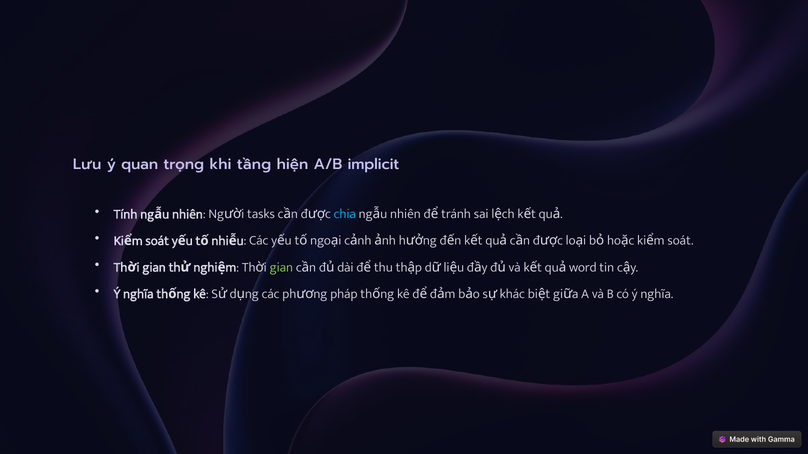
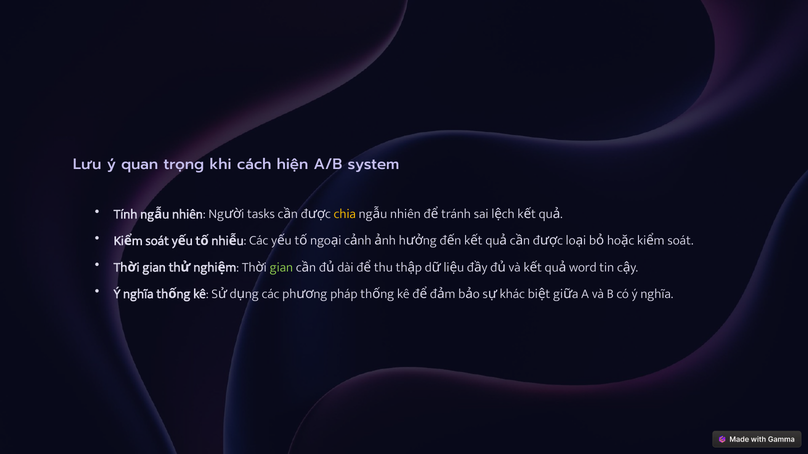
tầng: tầng -> cách
implicit: implicit -> system
chia colour: light blue -> yellow
